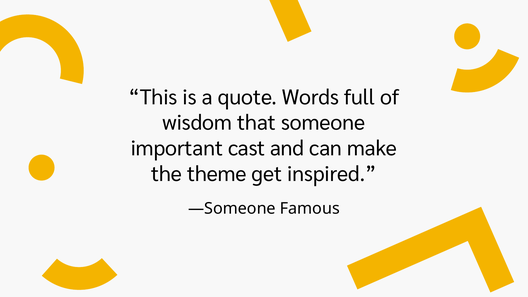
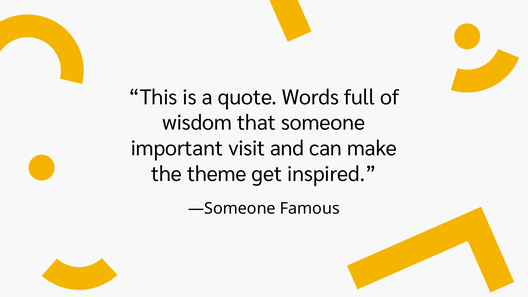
cast: cast -> visit
